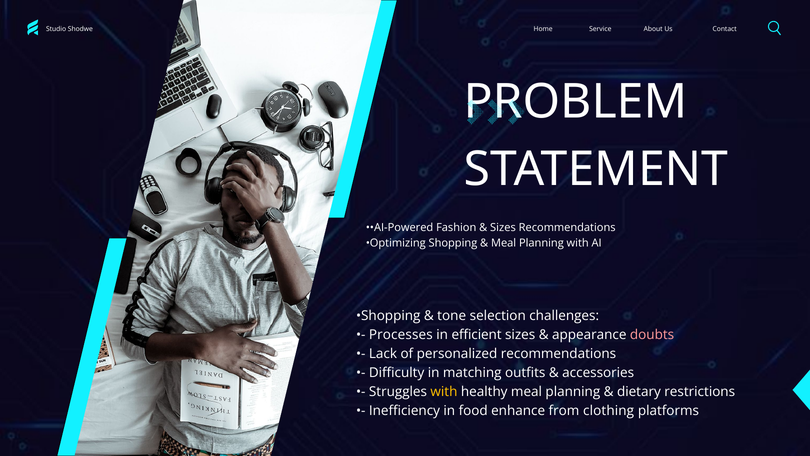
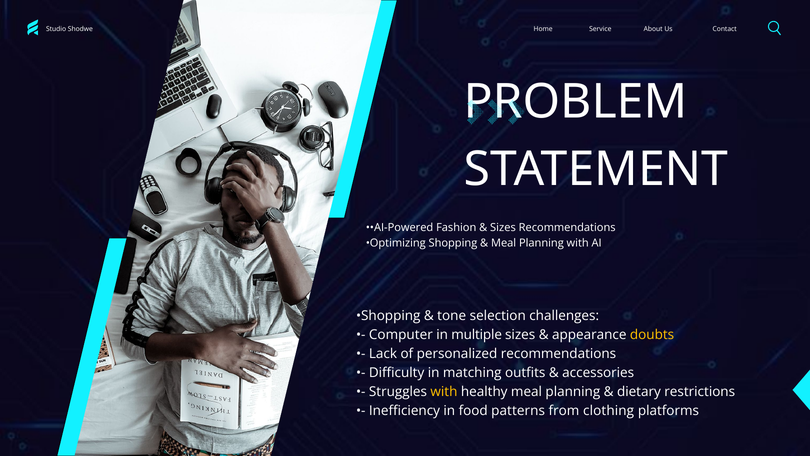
Processes: Processes -> Computer
efficient: efficient -> multiple
doubts colour: pink -> yellow
enhance: enhance -> patterns
